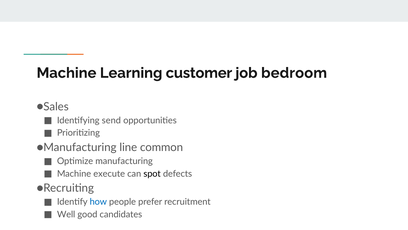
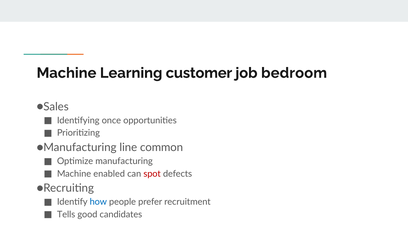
send: send -> once
execute: execute -> enabled
spot colour: black -> red
Well: Well -> Tells
